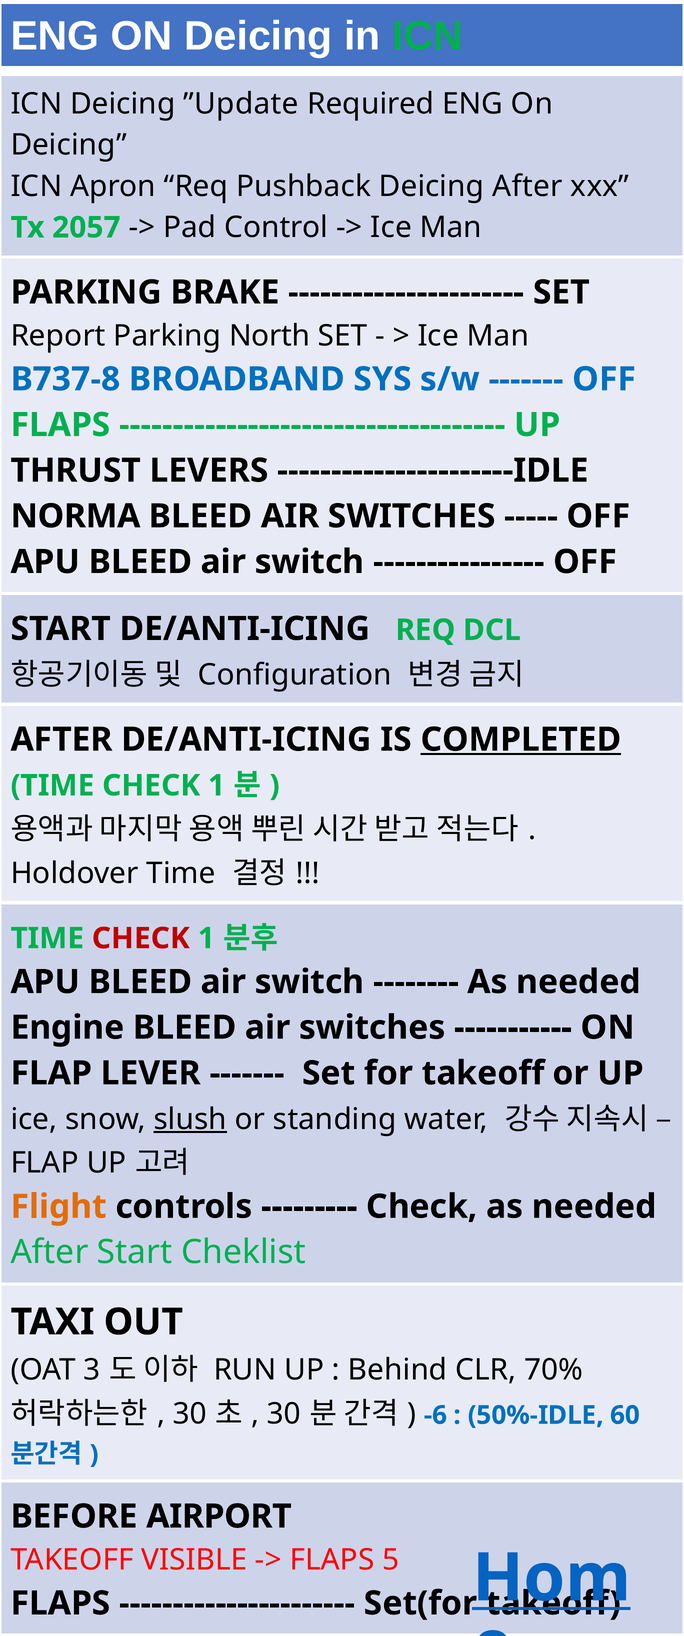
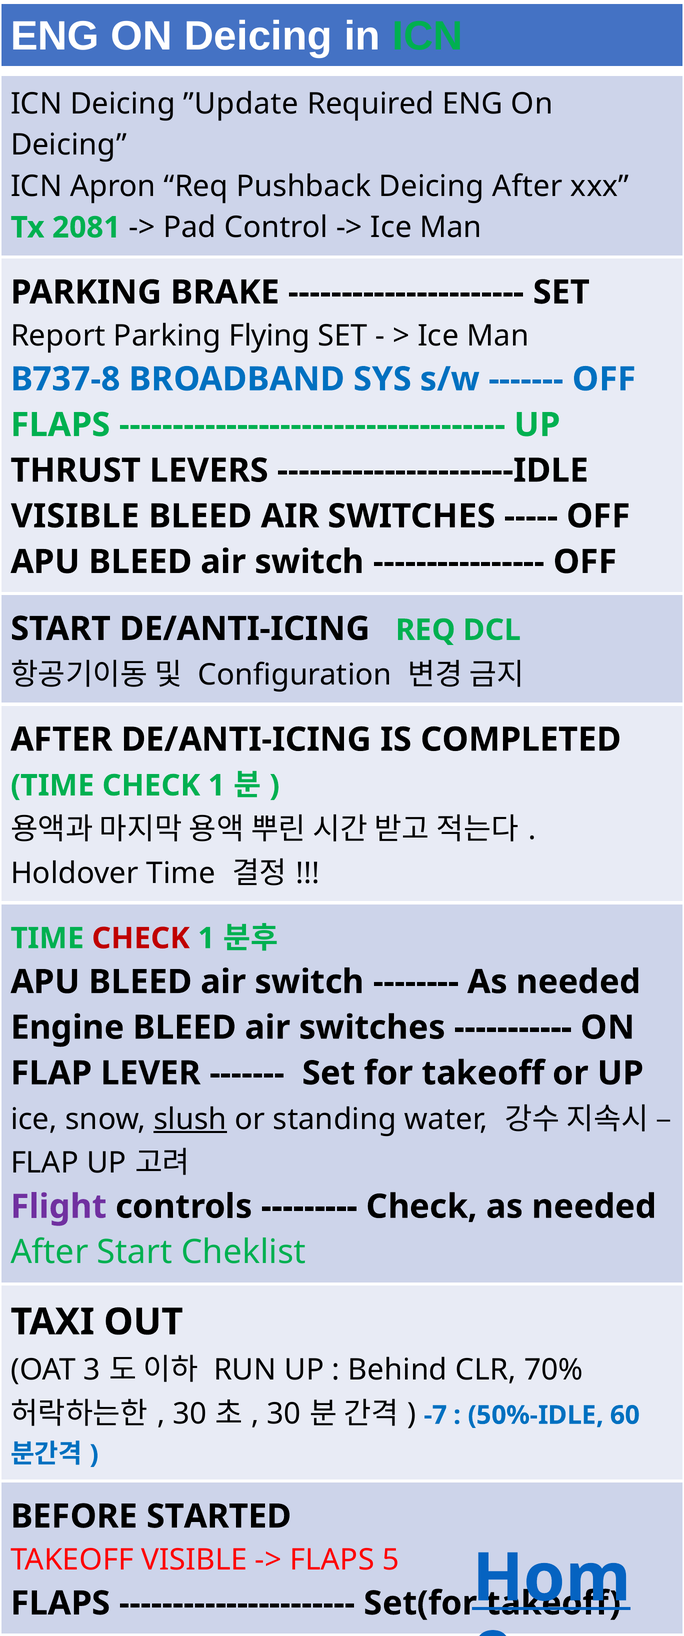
2057: 2057 -> 2081
North: North -> Flying
NORMA at (75, 516): NORMA -> VISIBLE
COMPLETED underline: present -> none
Flight colour: orange -> purple
-6: -6 -> -7
AIRPORT: AIRPORT -> STARTED
